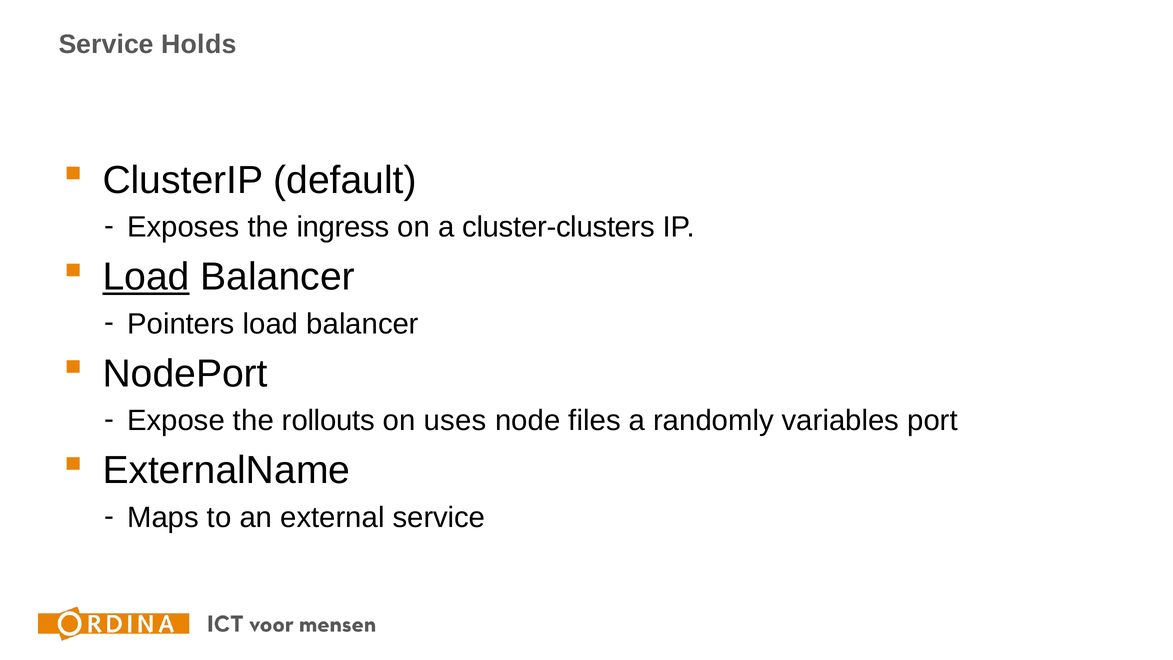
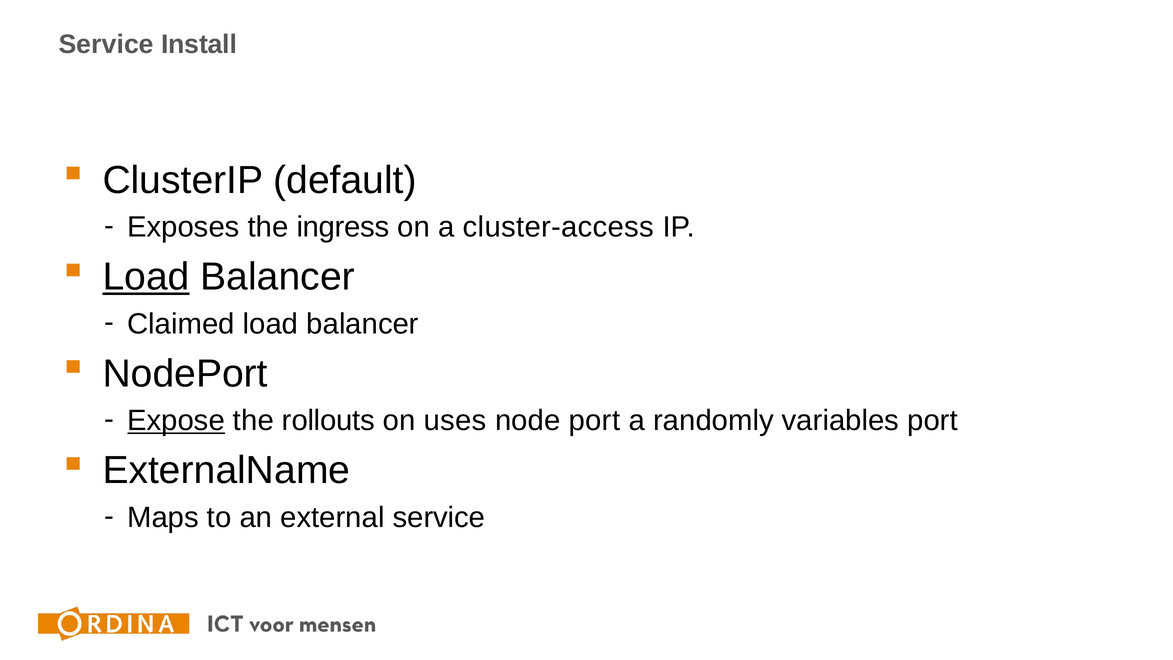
Holds: Holds -> Install
cluster-clusters: cluster-clusters -> cluster-access
Pointers: Pointers -> Claimed
Expose underline: none -> present
node files: files -> port
